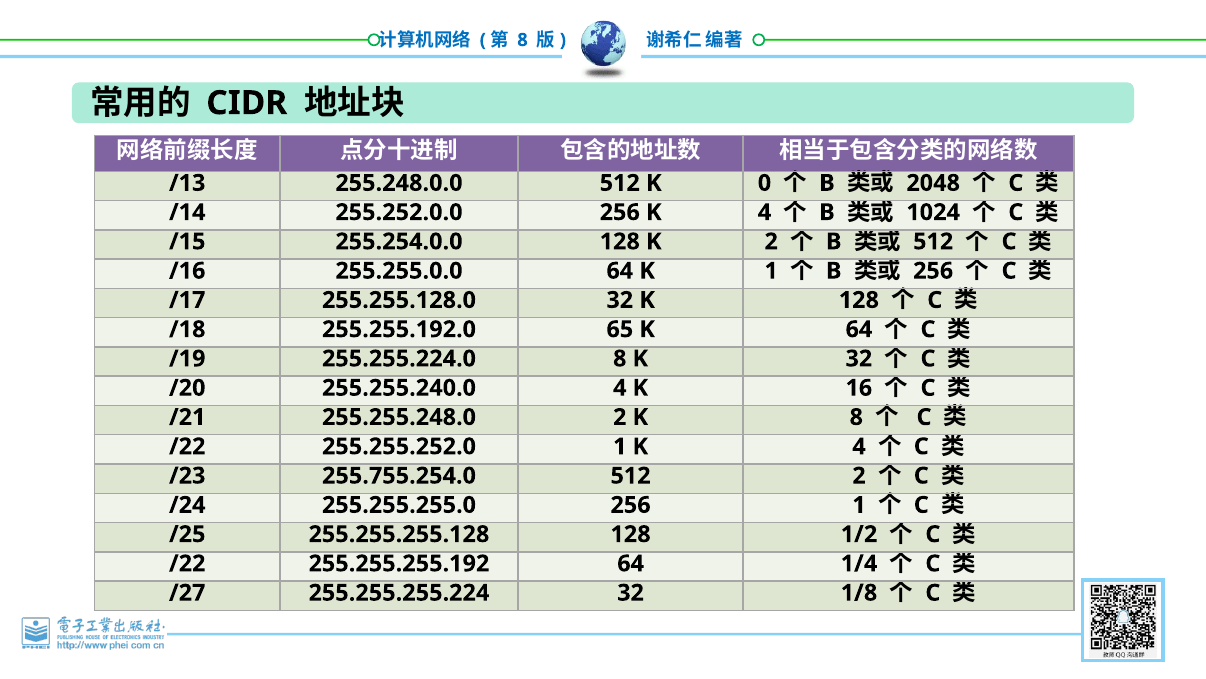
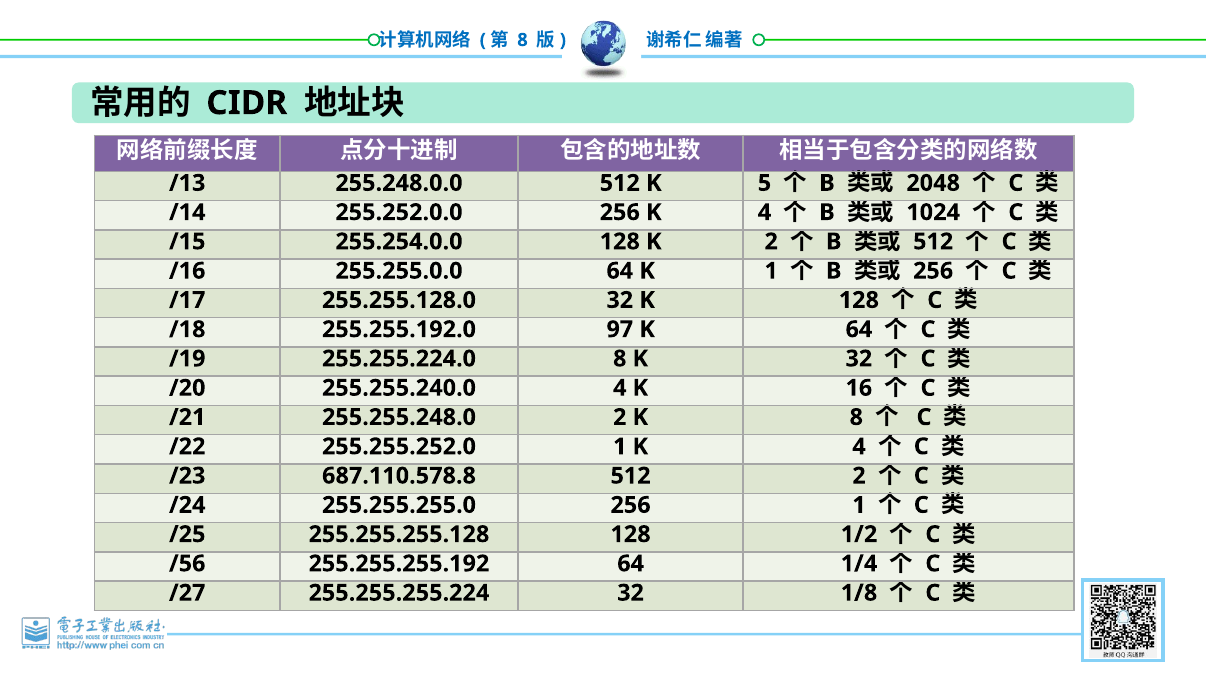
0: 0 -> 5
65: 65 -> 97
255.755.254.0: 255.755.254.0 -> 687.110.578.8
/22 at (187, 563): /22 -> /56
